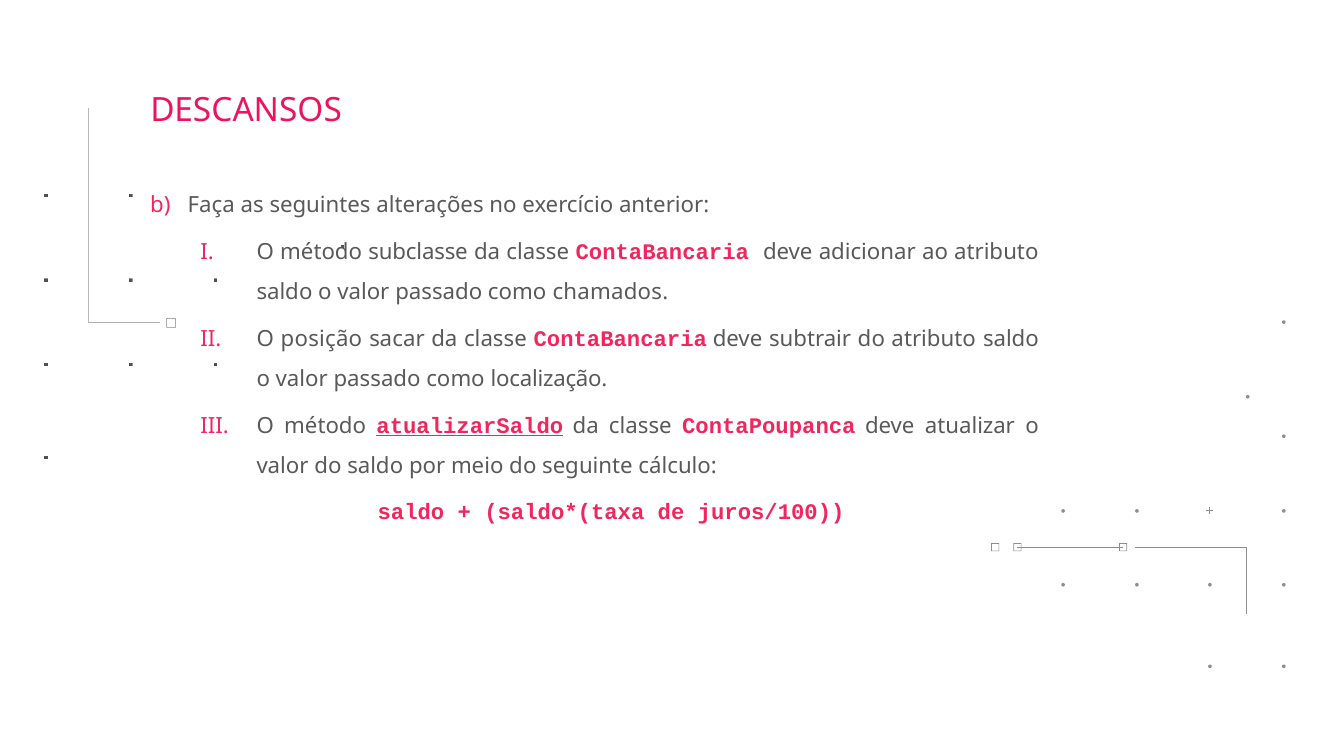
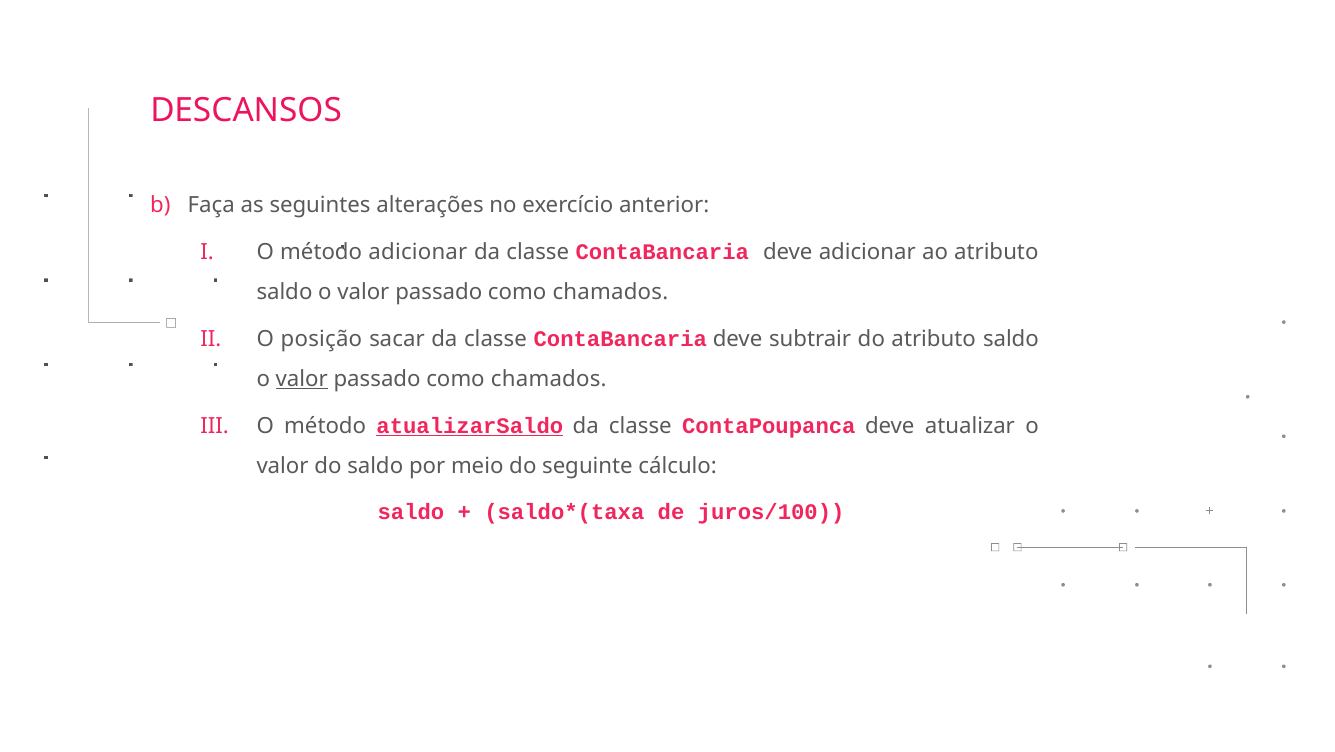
método subclasse: subclasse -> adicionar
valor at (302, 379) underline: none -> present
localização at (549, 379): localização -> chamados
